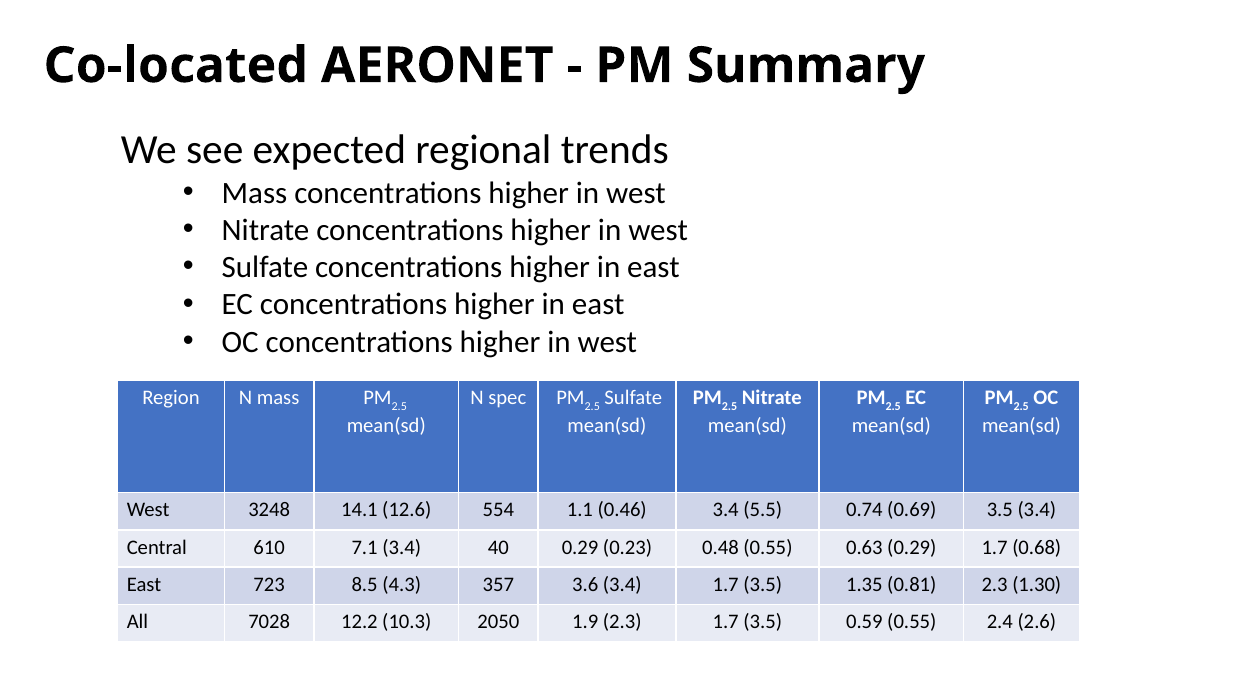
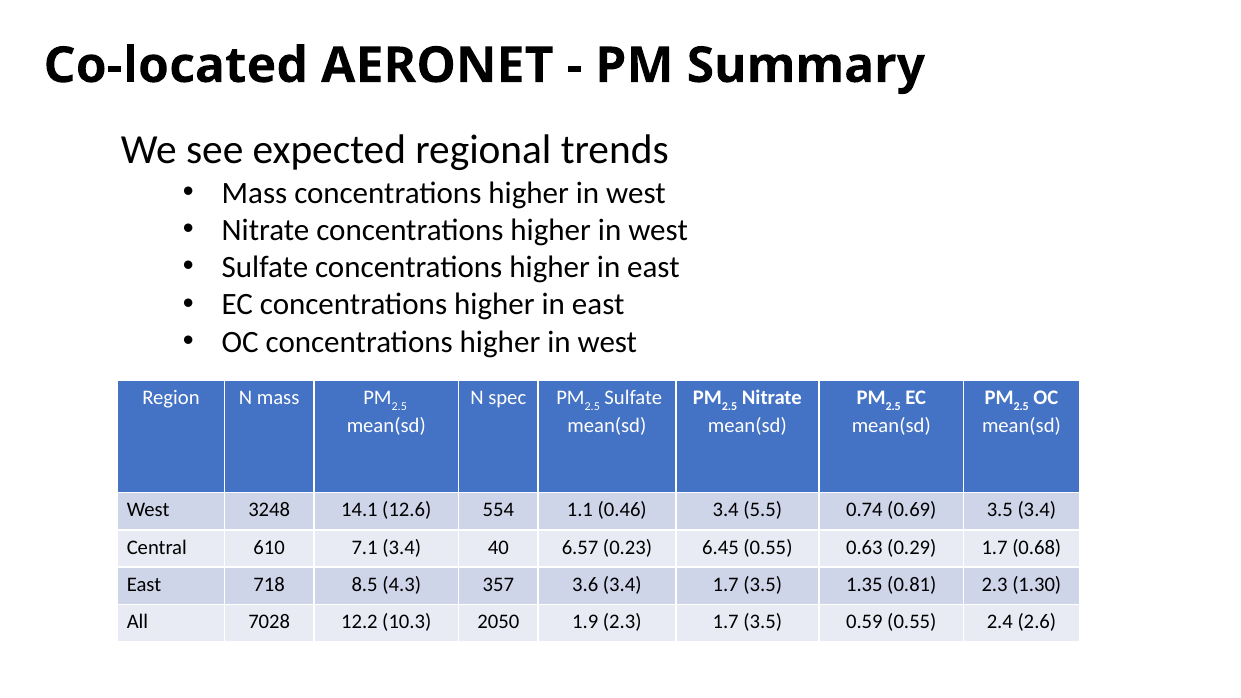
40 0.29: 0.29 -> 6.57
0.48: 0.48 -> 6.45
723: 723 -> 718
